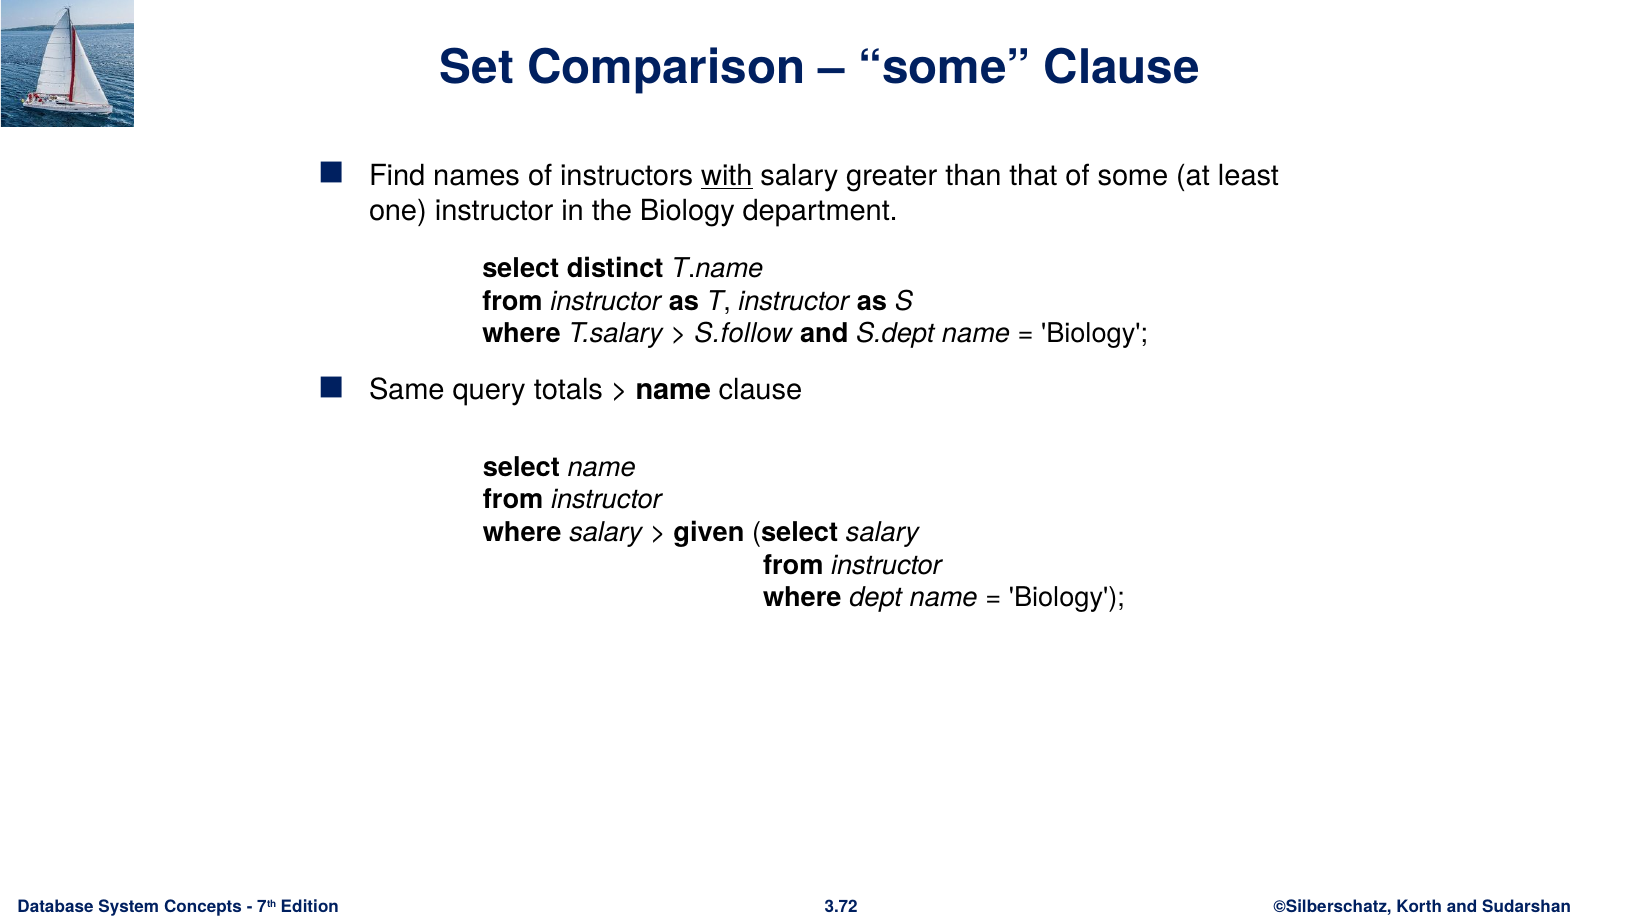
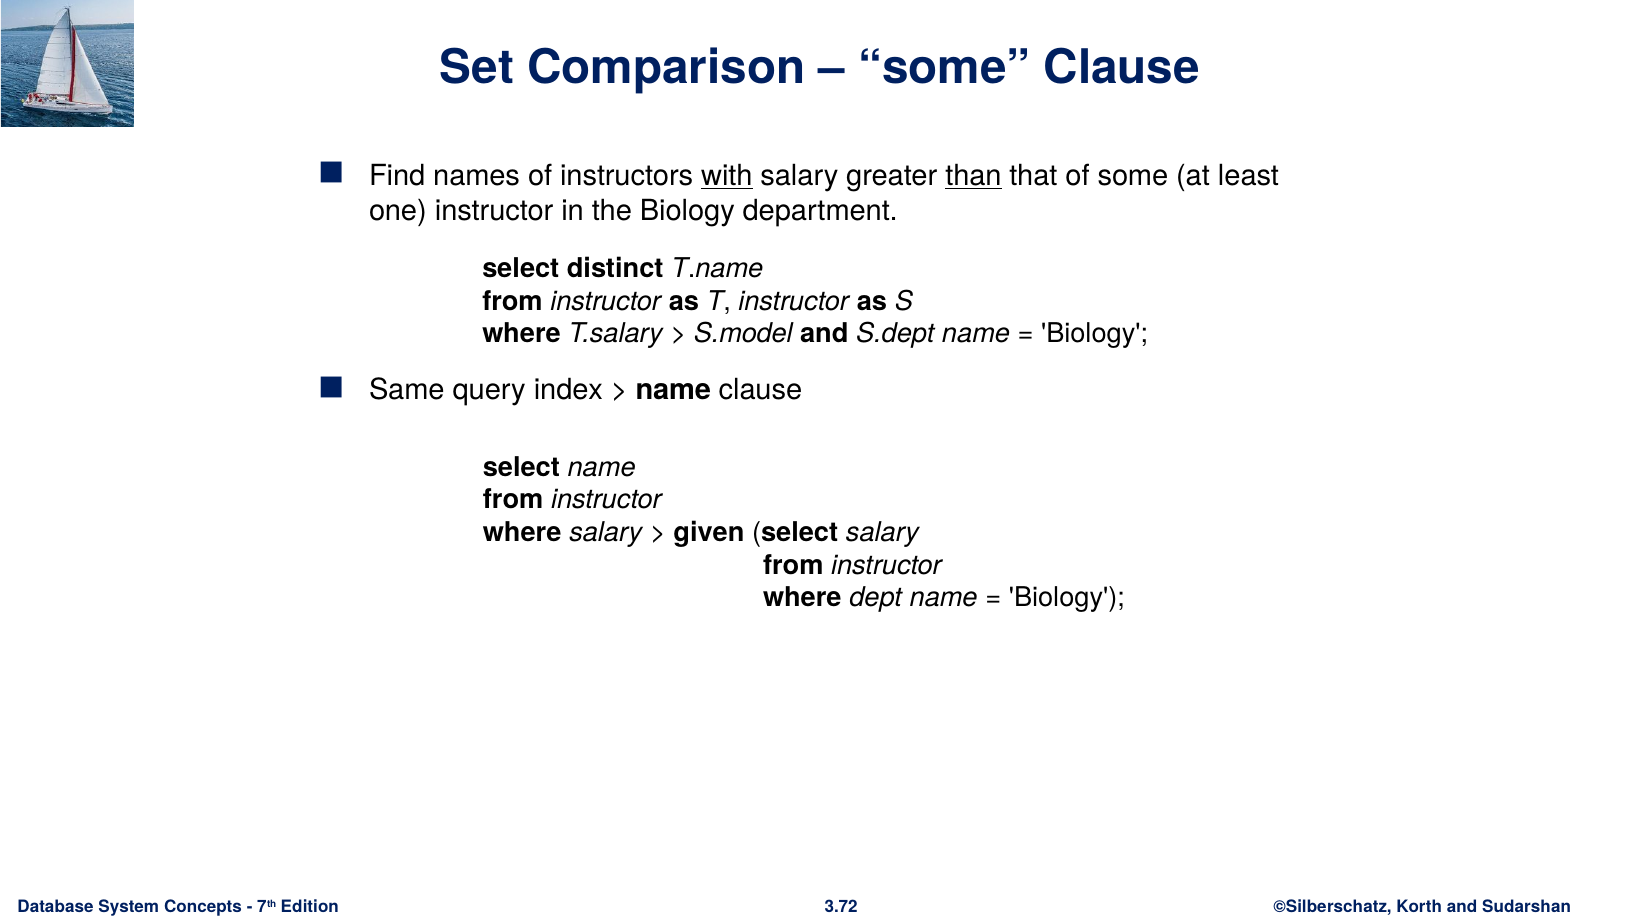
than underline: none -> present
S.follow: S.follow -> S.model
totals: totals -> index
